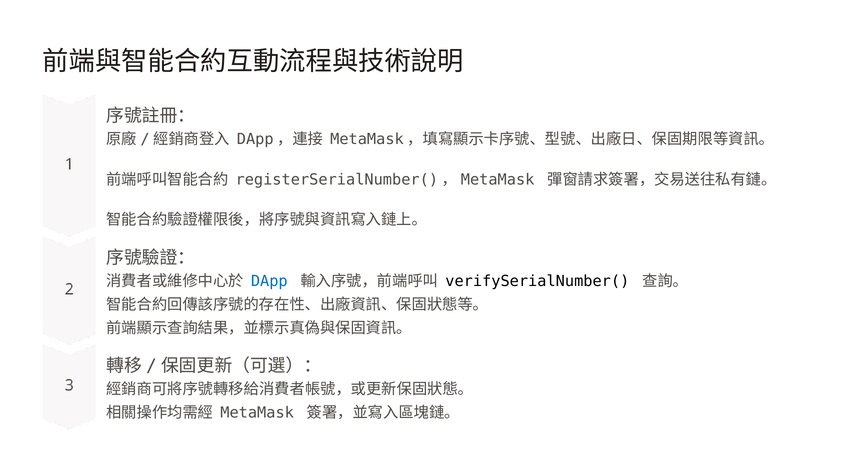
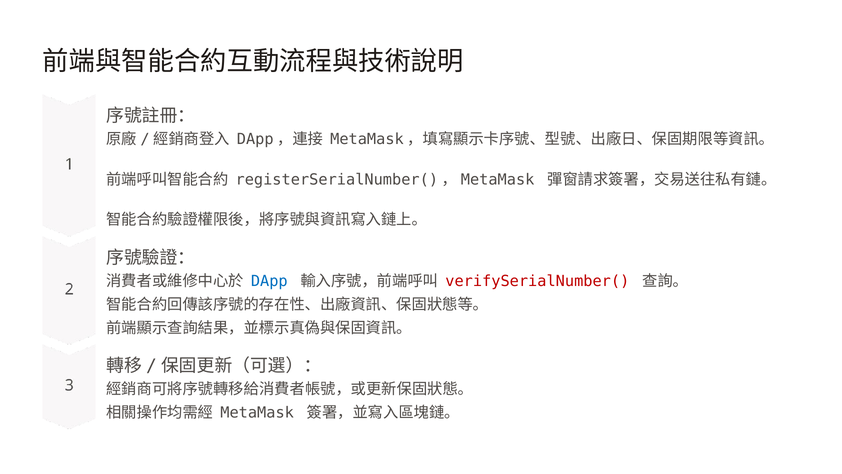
verifySerialNumber( colour: black -> red
